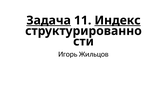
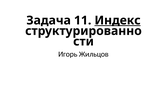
Задача underline: present -> none
